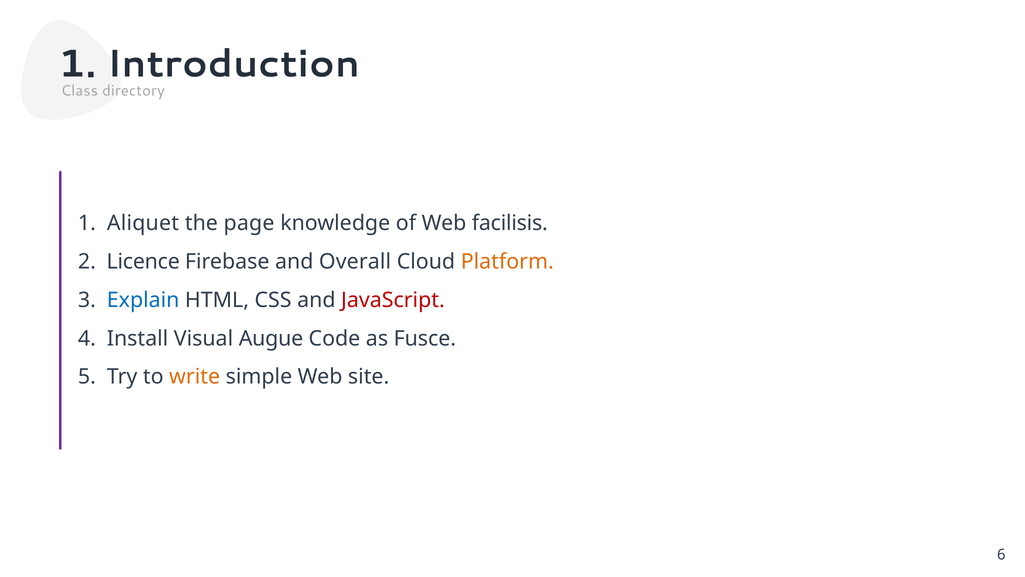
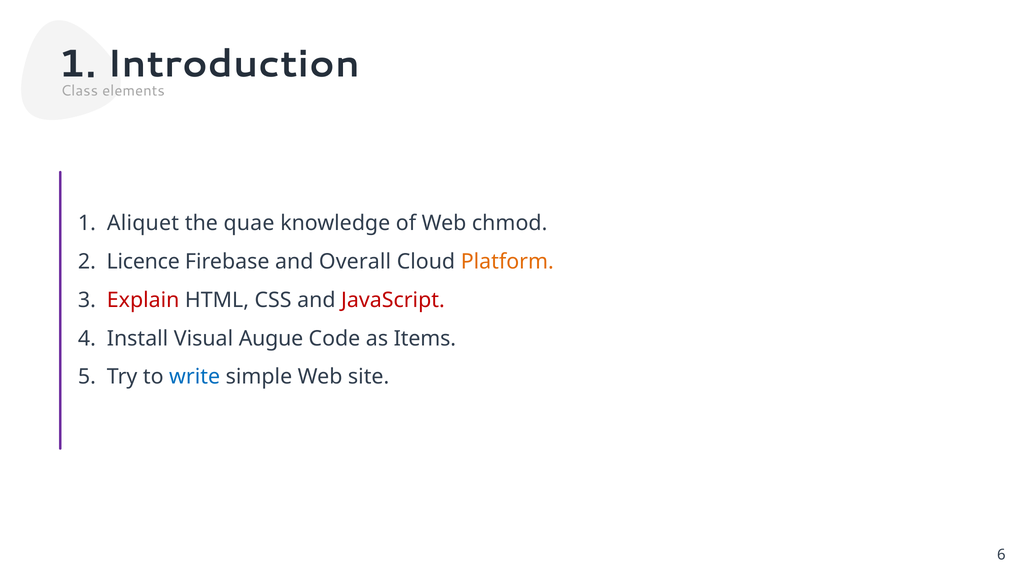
directory: directory -> elements
page: page -> quae
facilisis: facilisis -> chmod
Explain colour: blue -> red
Fusce: Fusce -> Items
write colour: orange -> blue
